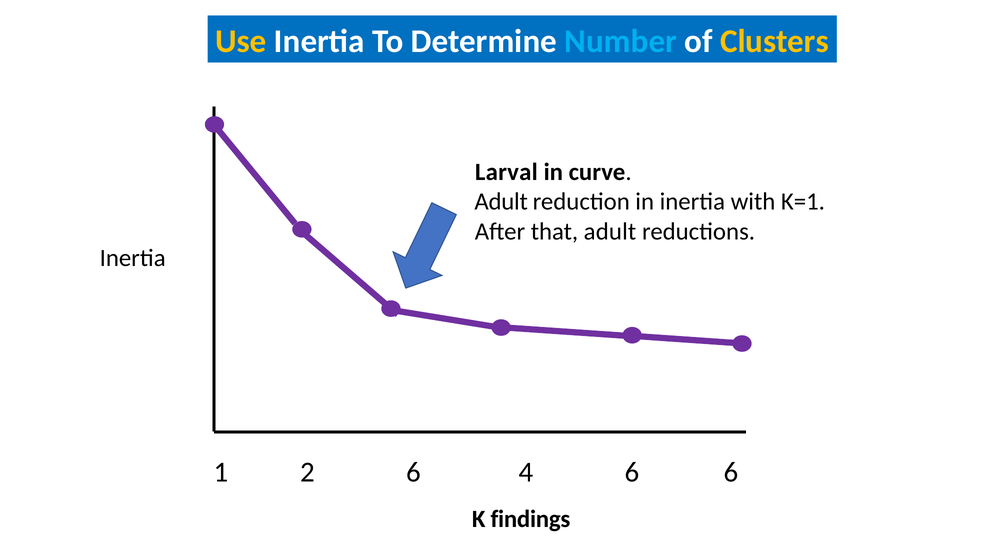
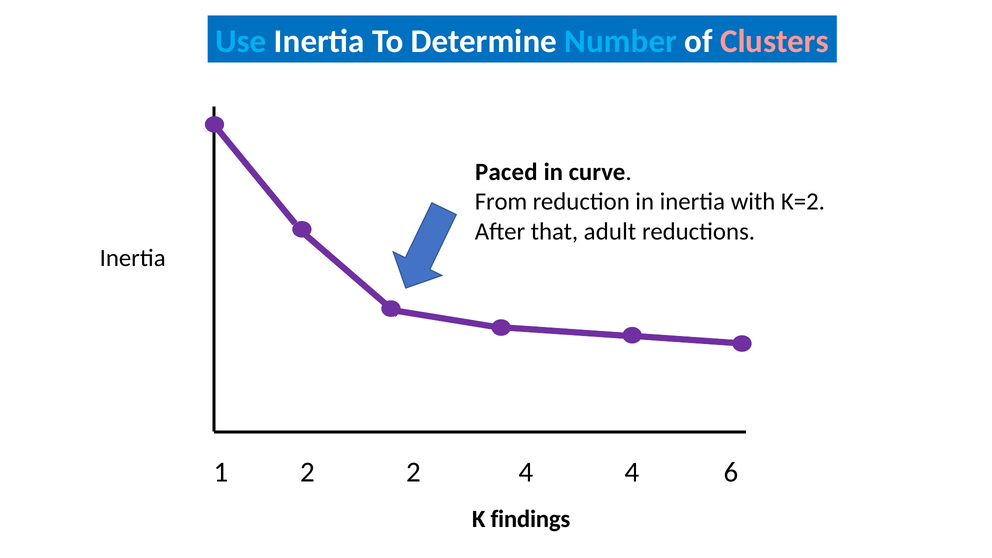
Use colour: yellow -> light blue
Clusters colour: yellow -> pink
Larval: Larval -> Paced
Adult at (501, 202): Adult -> From
K=1: K=1 -> K=2
2 6: 6 -> 2
4 6: 6 -> 4
